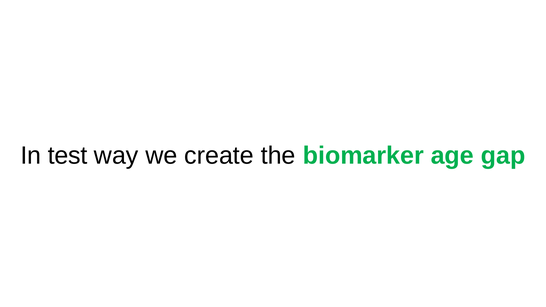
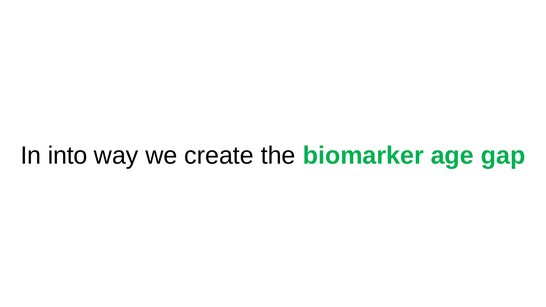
test: test -> into
